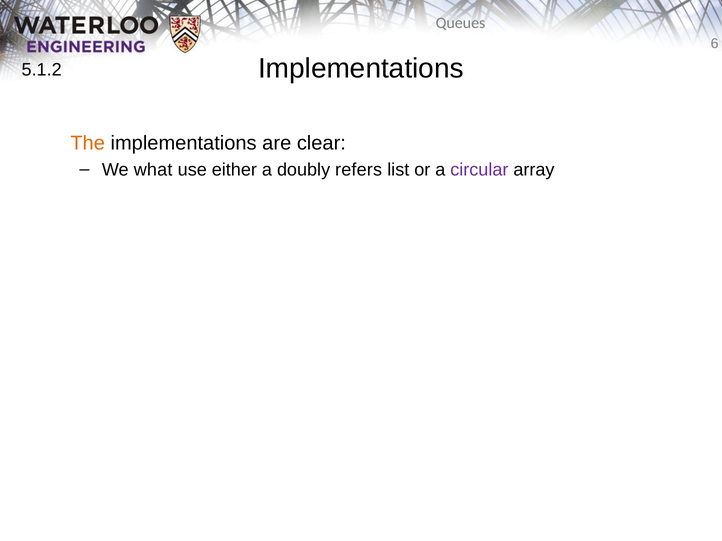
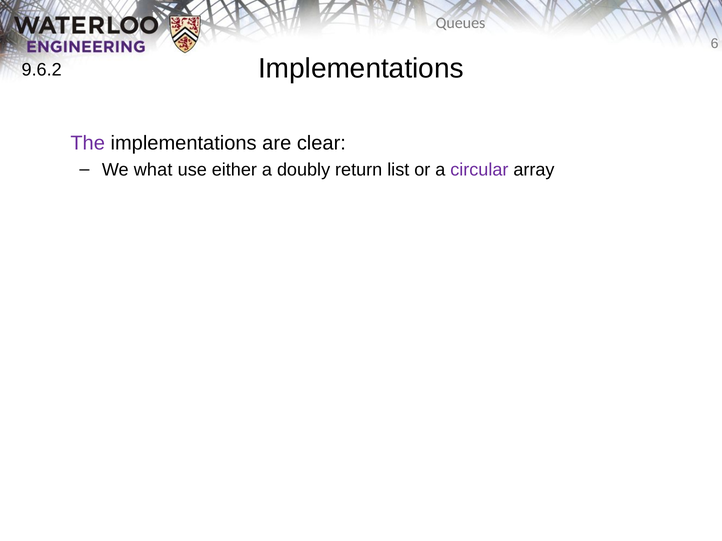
5.1.2: 5.1.2 -> 9.6.2
The colour: orange -> purple
refers: refers -> return
